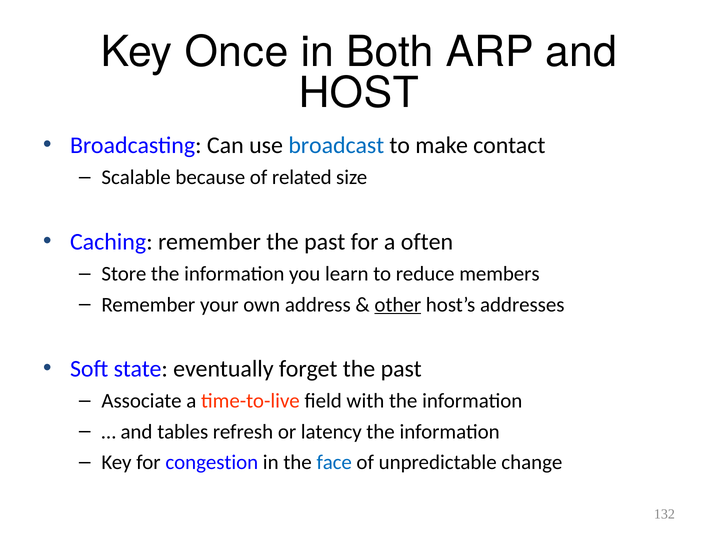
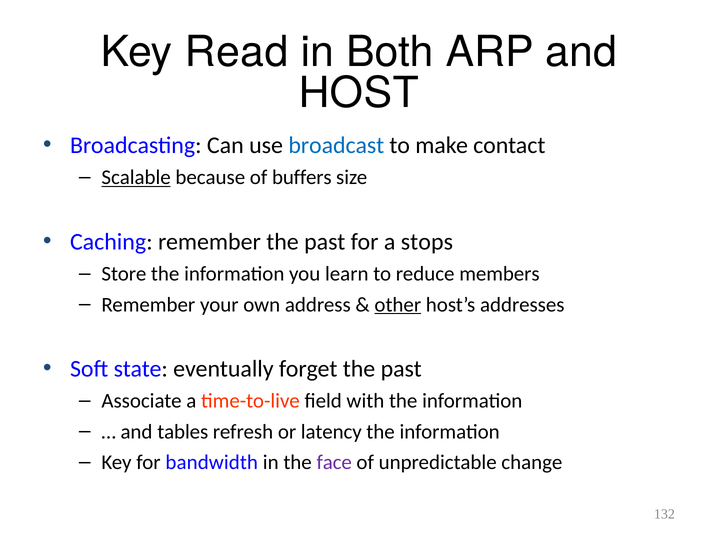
Once: Once -> Read
Scalable underline: none -> present
related: related -> buffers
often: often -> stops
congestion: congestion -> bandwidth
face colour: blue -> purple
